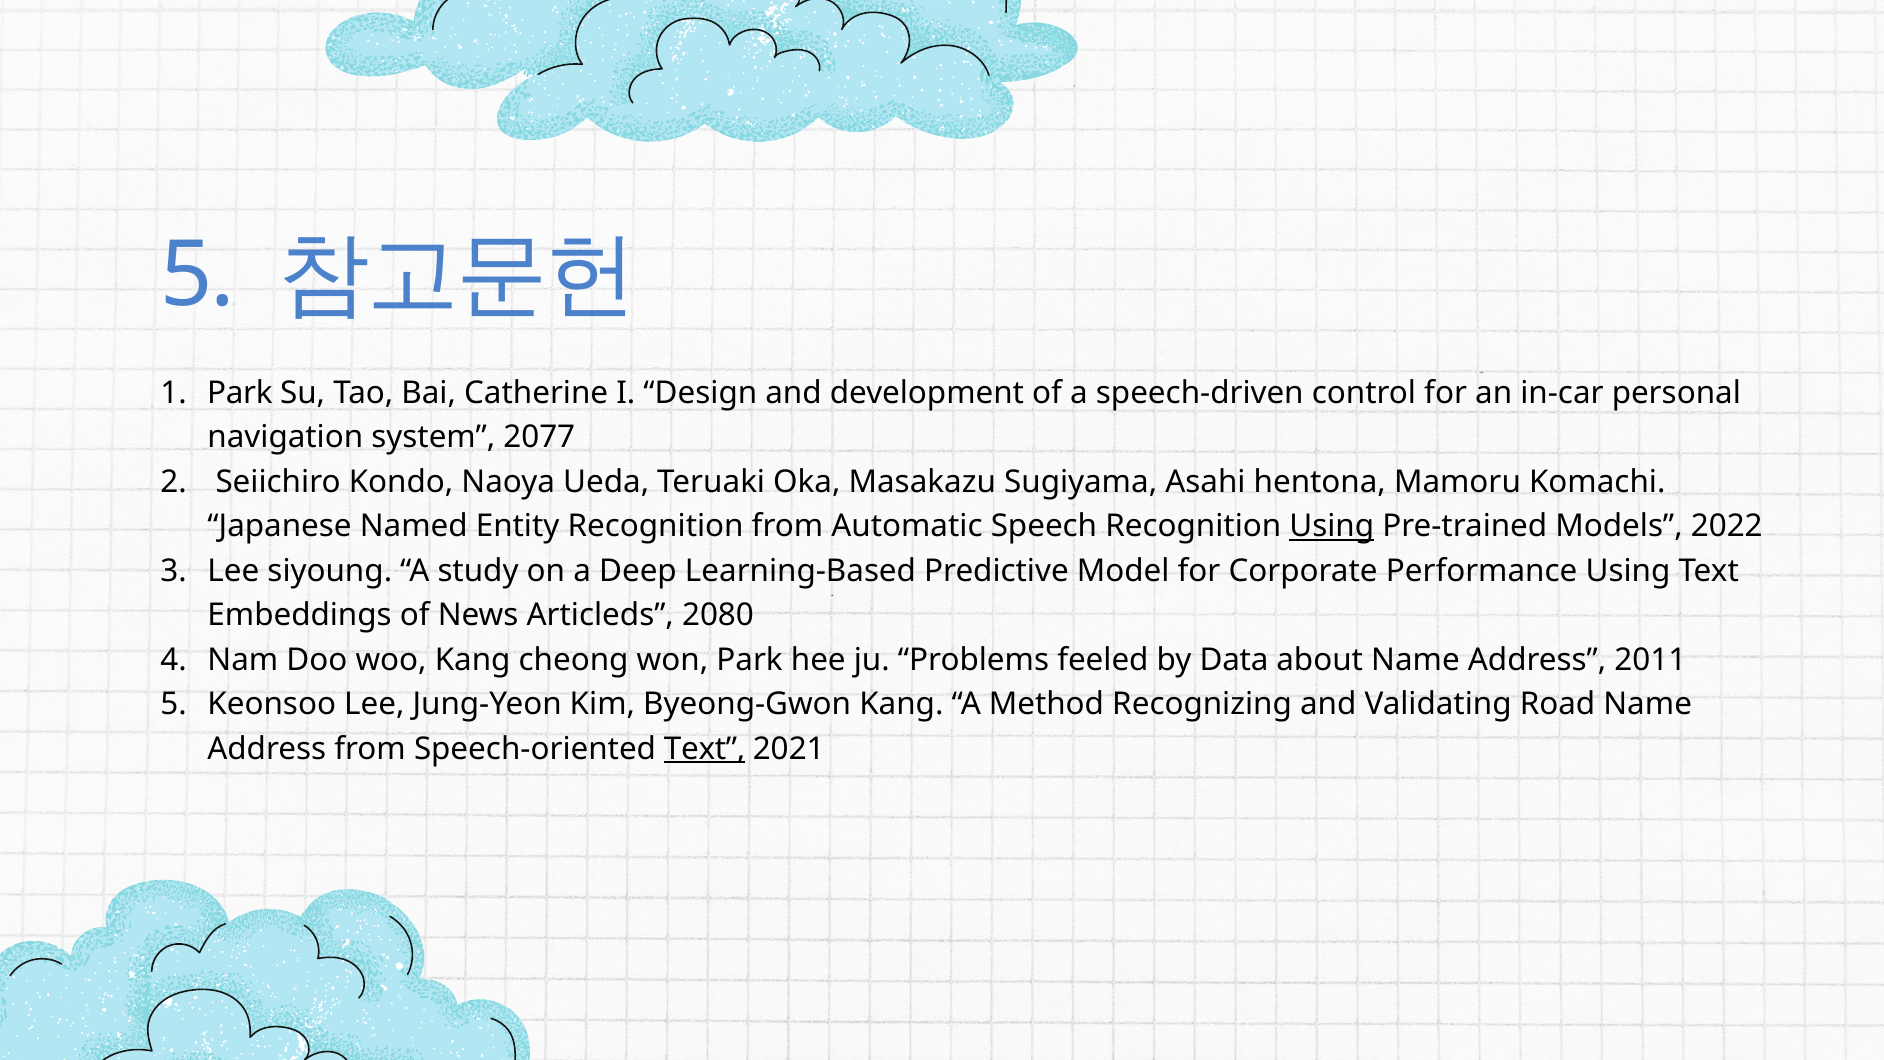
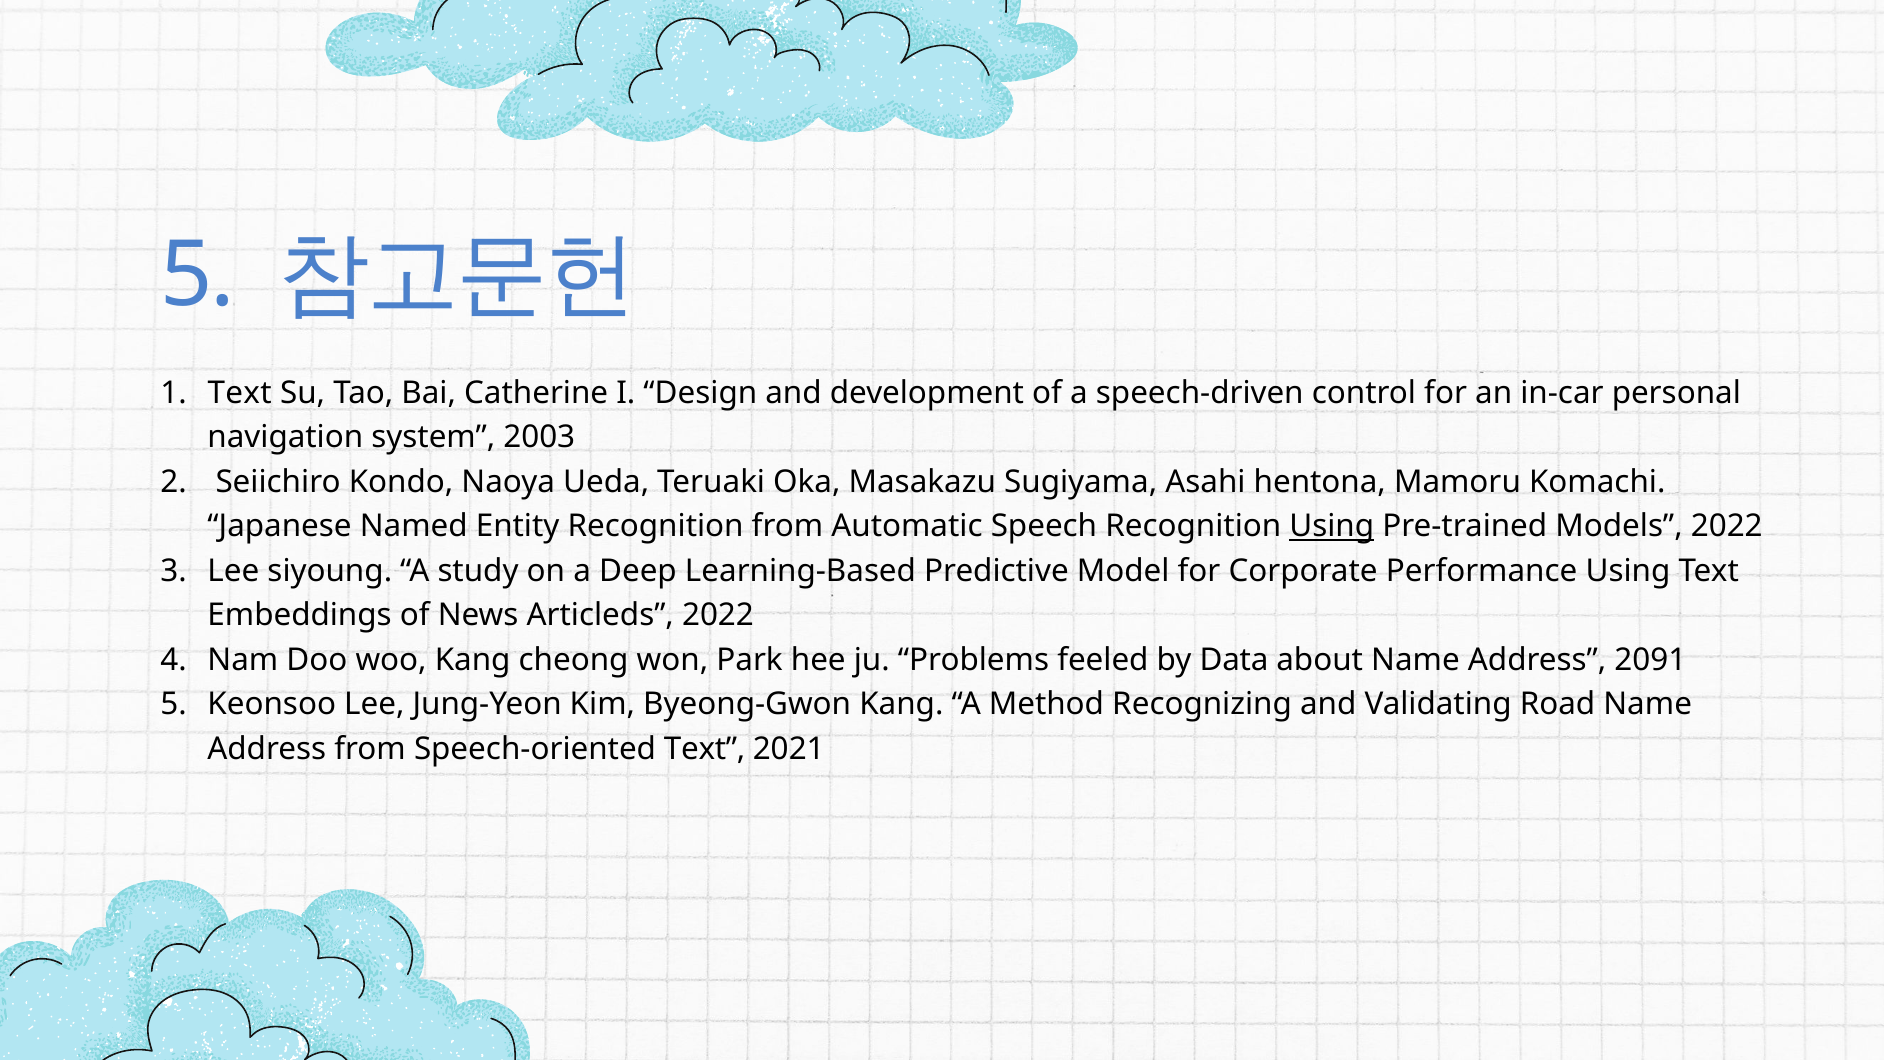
Park at (240, 393): Park -> Text
2077: 2077 -> 2003
Articleds 2080: 2080 -> 2022
2011: 2011 -> 2091
Text at (705, 749) underline: present -> none
